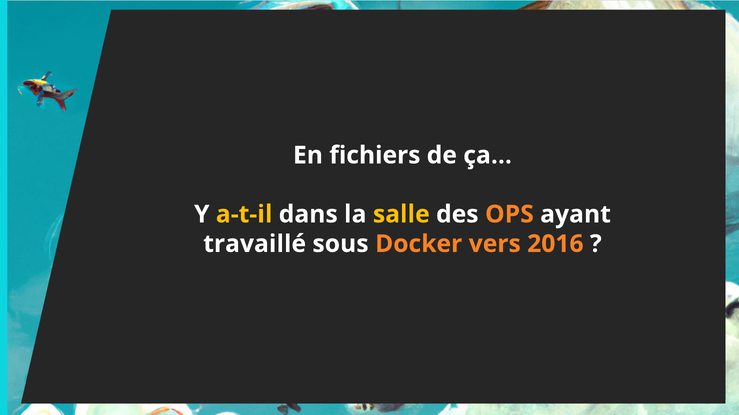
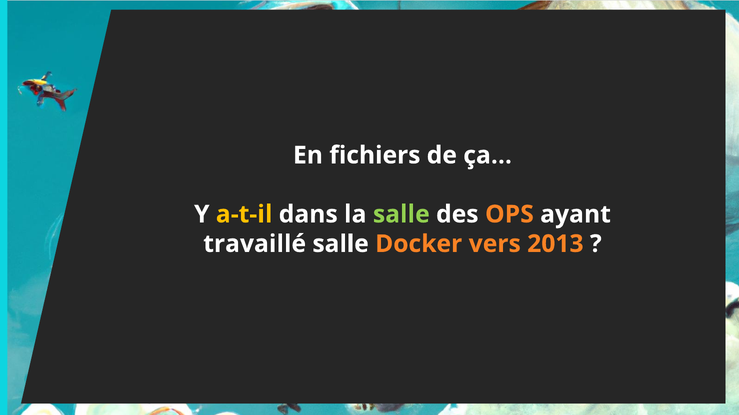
salle at (401, 215) colour: yellow -> light green
travaillé sous: sous -> salle
2016: 2016 -> 2013
